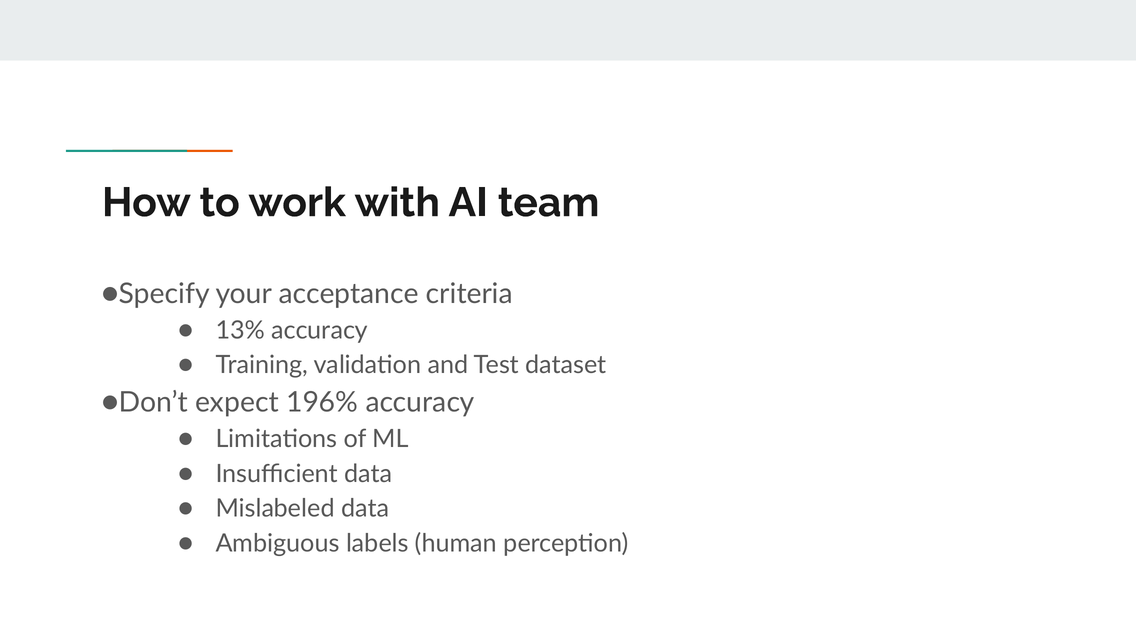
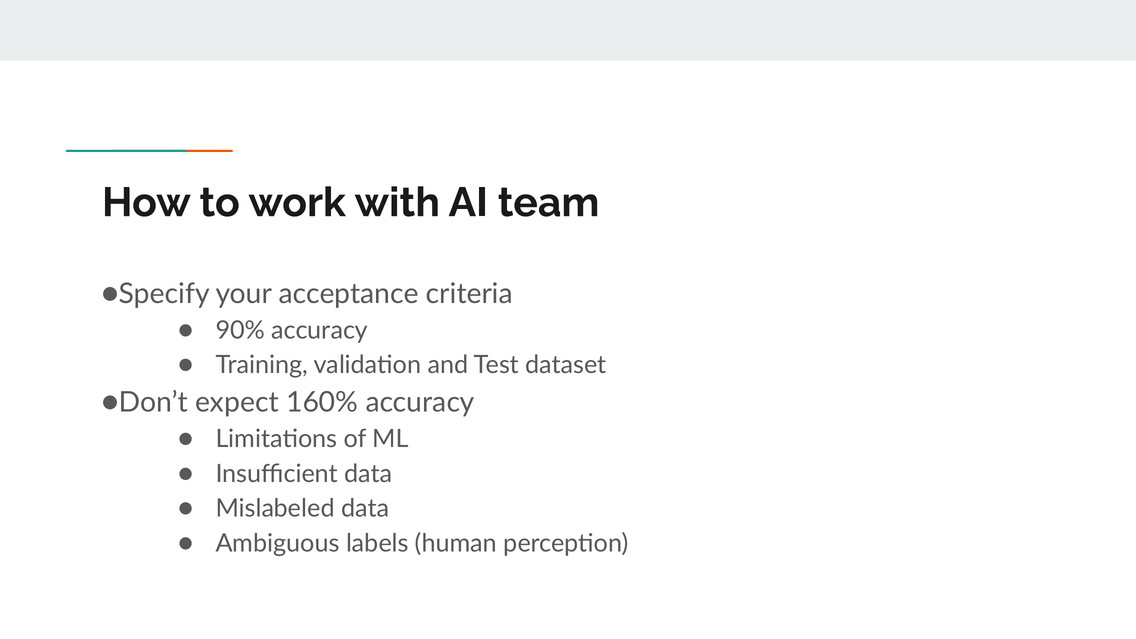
13%: 13% -> 90%
196%: 196% -> 160%
